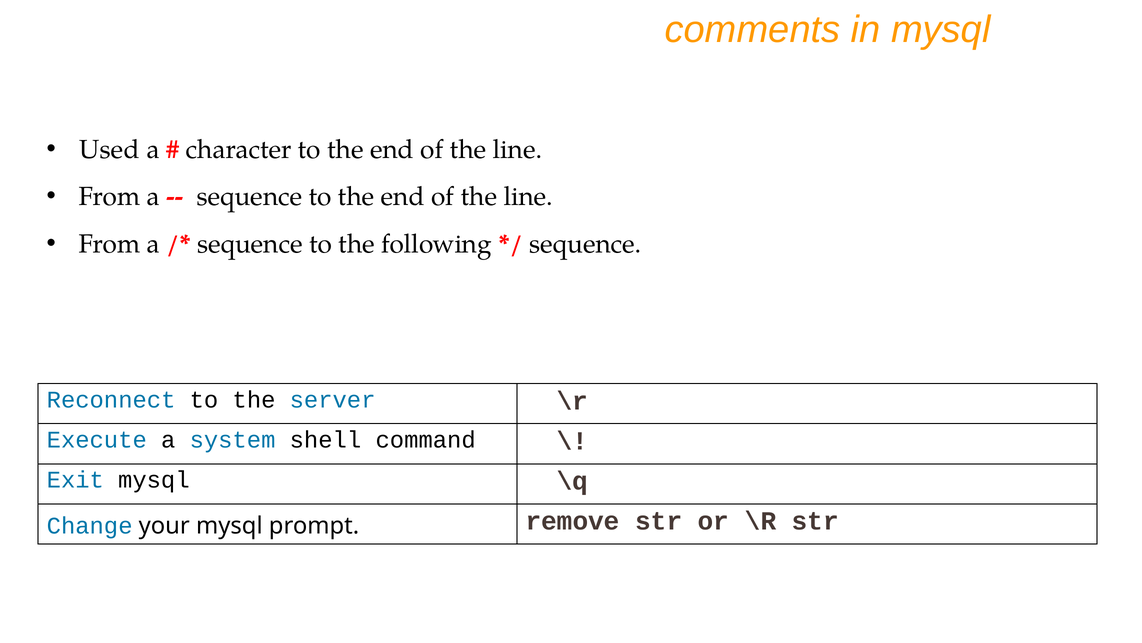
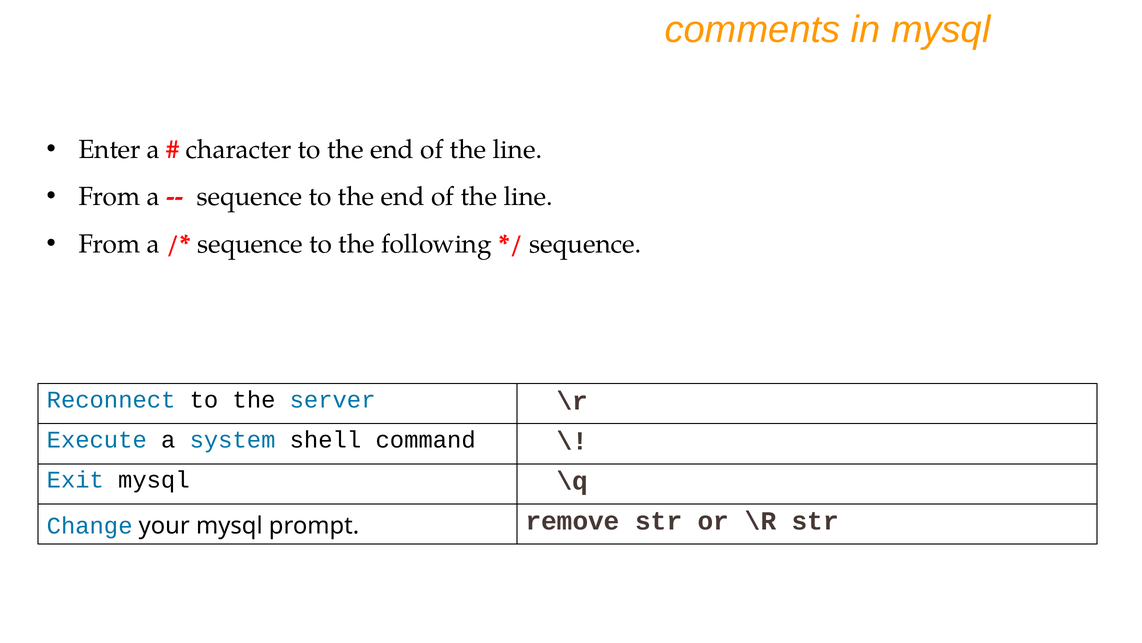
Used: Used -> Enter
